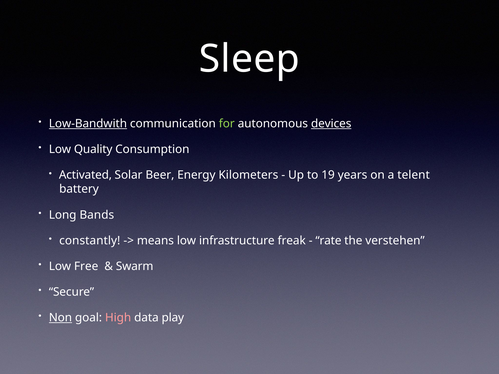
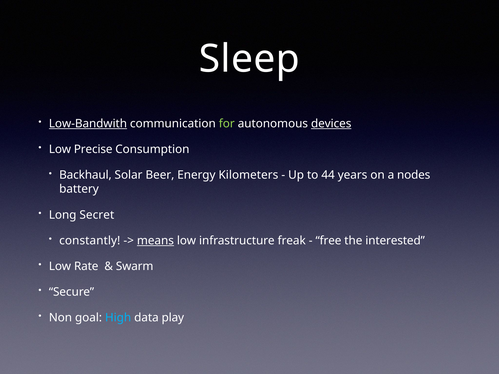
Quality: Quality -> Precise
Activated: Activated -> Backhaul
19: 19 -> 44
telent: telent -> nodes
Bands: Bands -> Secret
means underline: none -> present
rate: rate -> free
verstehen: verstehen -> interested
Free: Free -> Rate
Non underline: present -> none
High colour: pink -> light blue
